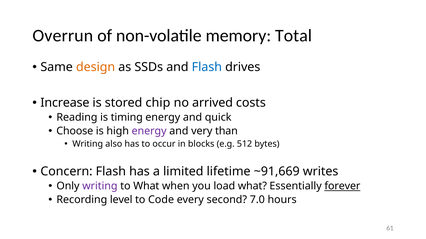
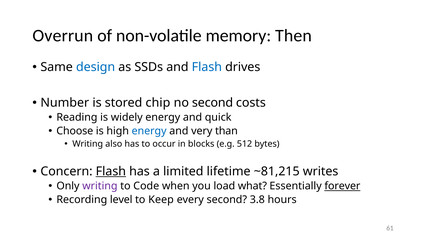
Total: Total -> Then
design colour: orange -> blue
Increase: Increase -> Number
no arrived: arrived -> second
timing: timing -> widely
energy at (149, 131) colour: purple -> blue
Flash at (111, 172) underline: none -> present
~91,669: ~91,669 -> ~81,215
to What: What -> Code
Code: Code -> Keep
7.0: 7.0 -> 3.8
